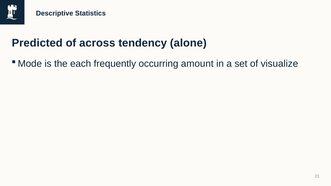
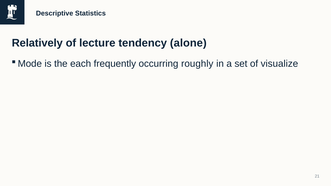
Predicted: Predicted -> Relatively
across: across -> lecture
amount: amount -> roughly
